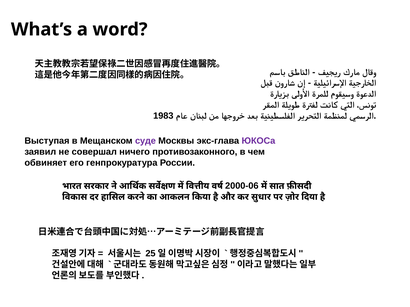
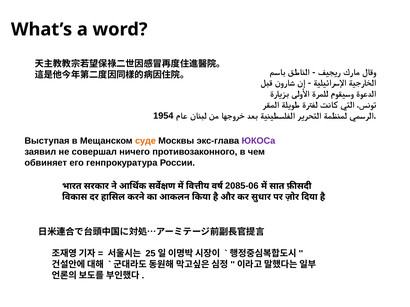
1983: 1983 -> 1954
суде colour: purple -> orange
2000-06: 2000-06 -> 2085-06
